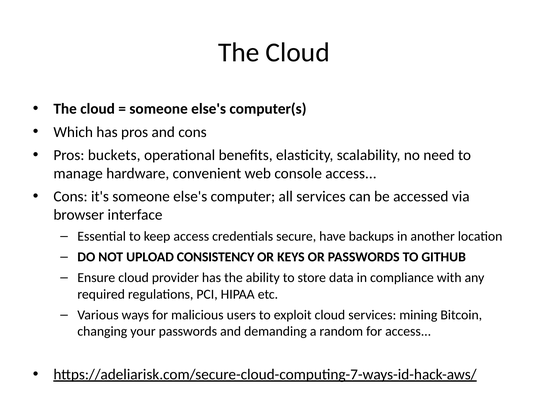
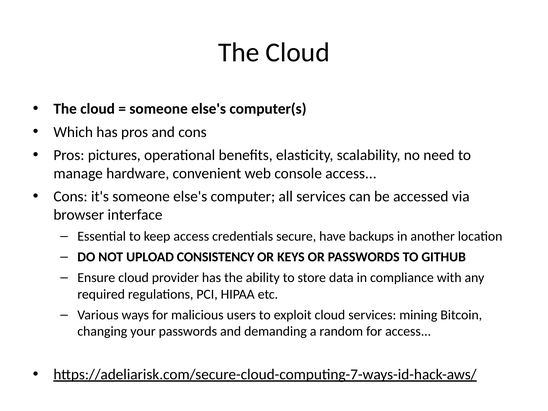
buckets: buckets -> pictures
